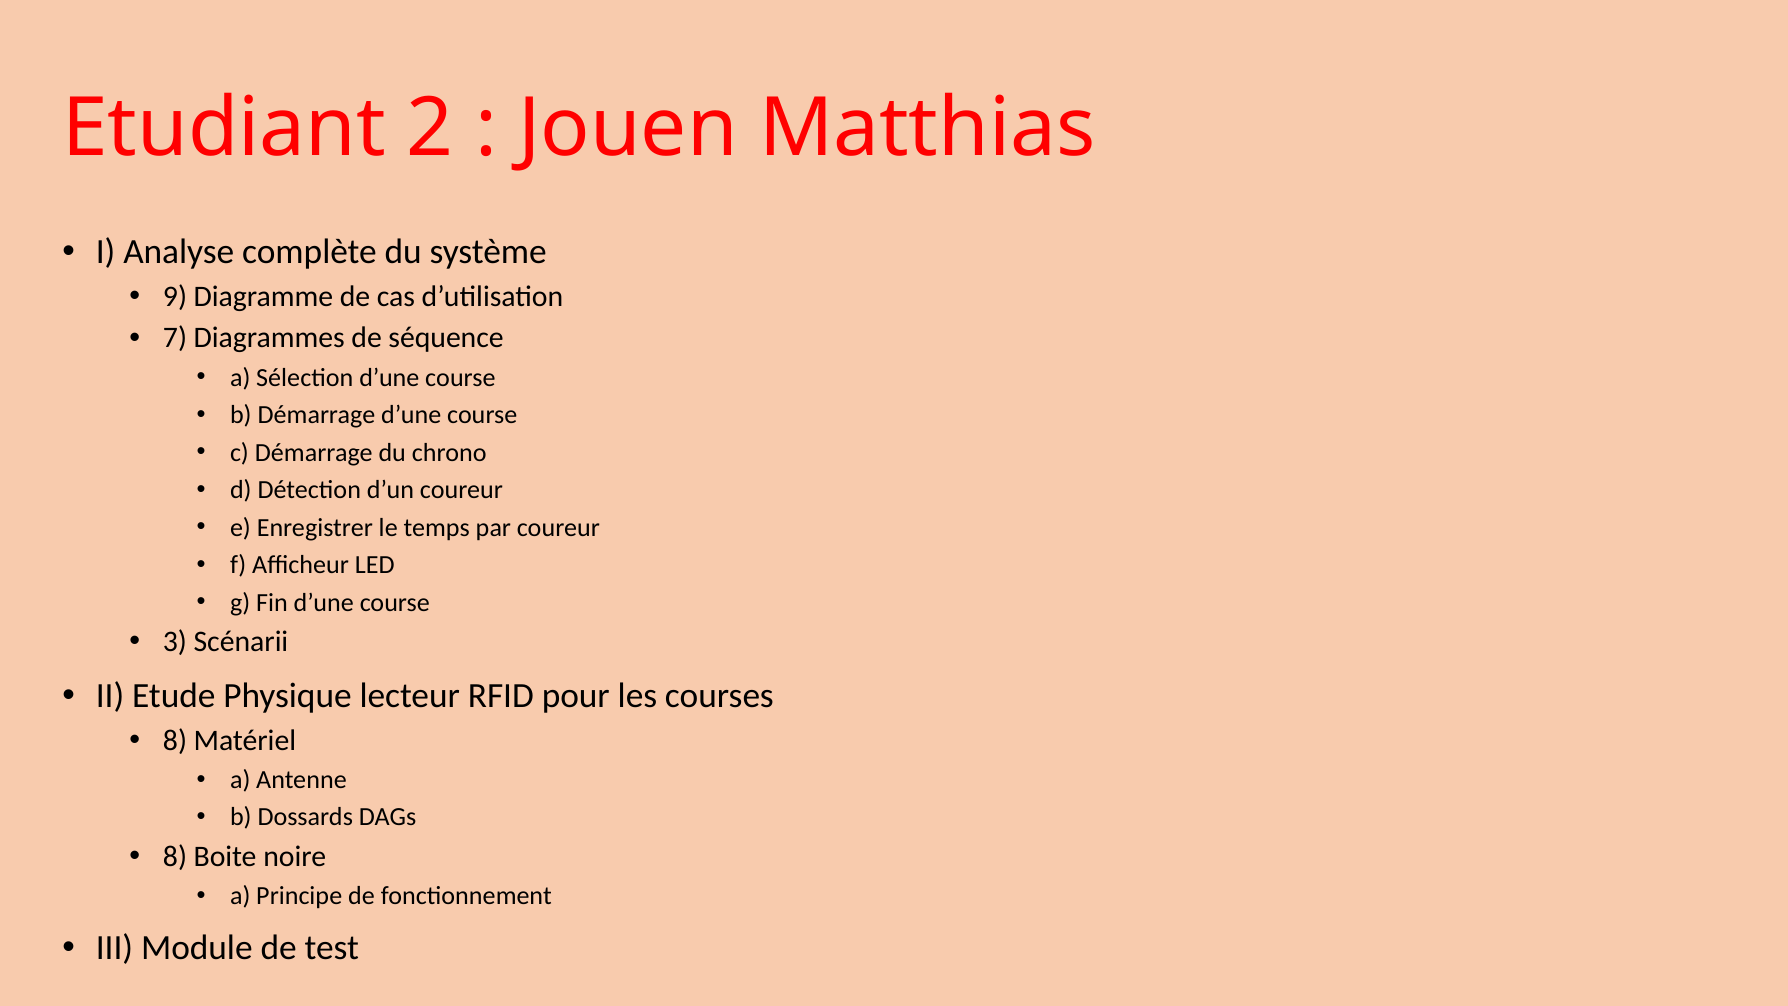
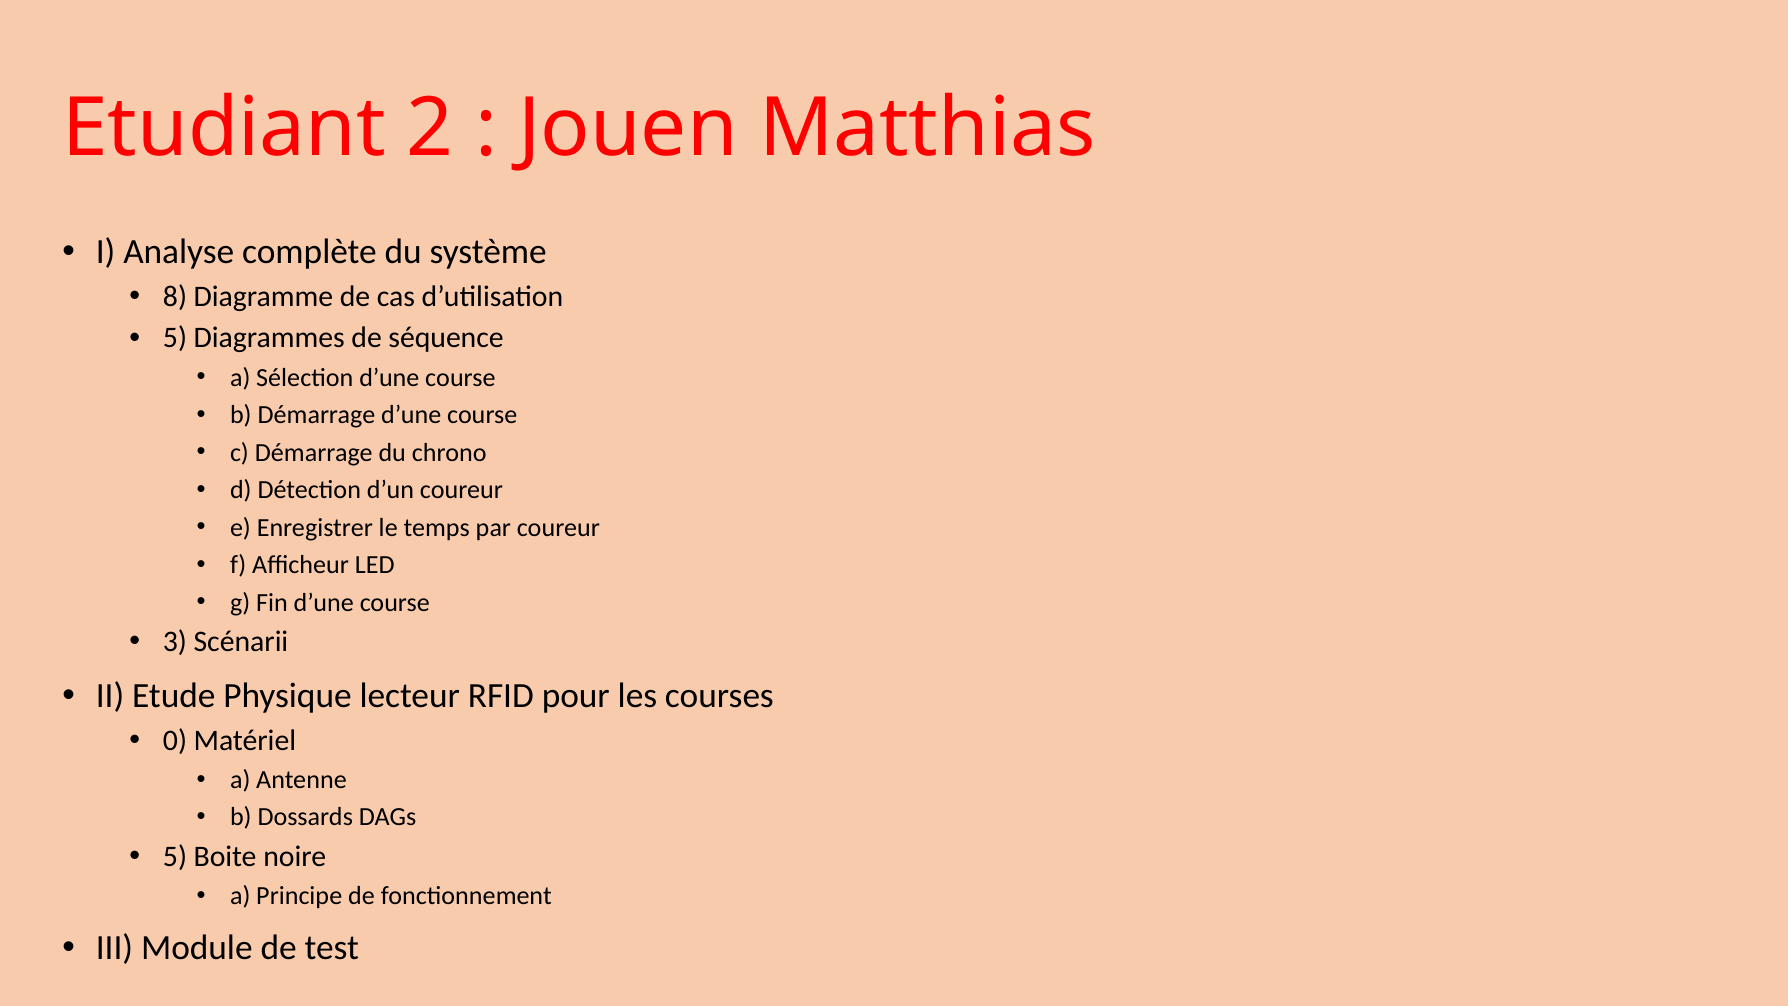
9: 9 -> 8
7 at (175, 338): 7 -> 5
8 at (175, 740): 8 -> 0
8 at (175, 857): 8 -> 5
